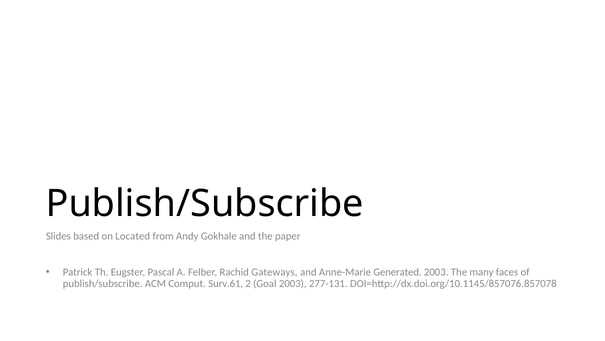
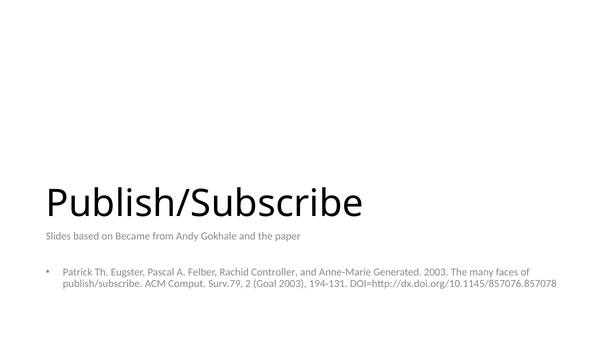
Located: Located -> Became
Gateways: Gateways -> Controller
Surv.61: Surv.61 -> Surv.79
277-131: 277-131 -> 194-131
